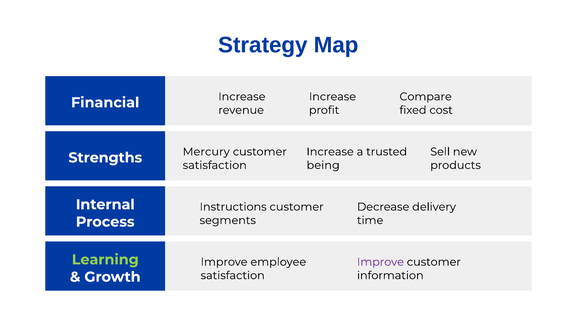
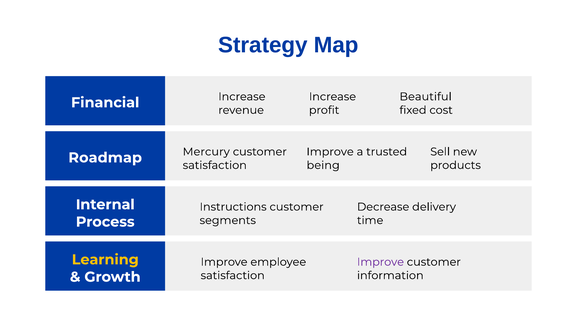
Compare: Compare -> Beautiful
Increase at (330, 152): Increase -> Improve
Strengths: Strengths -> Roadmap
Learning colour: light green -> yellow
